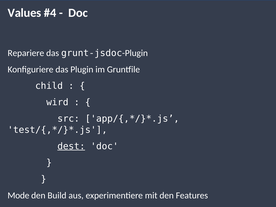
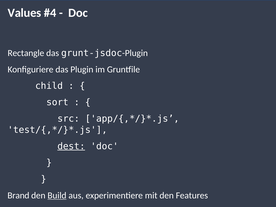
Repariere: Repariere -> Rectangle
wird: wird -> sort
Mode: Mode -> Brand
Build underline: none -> present
